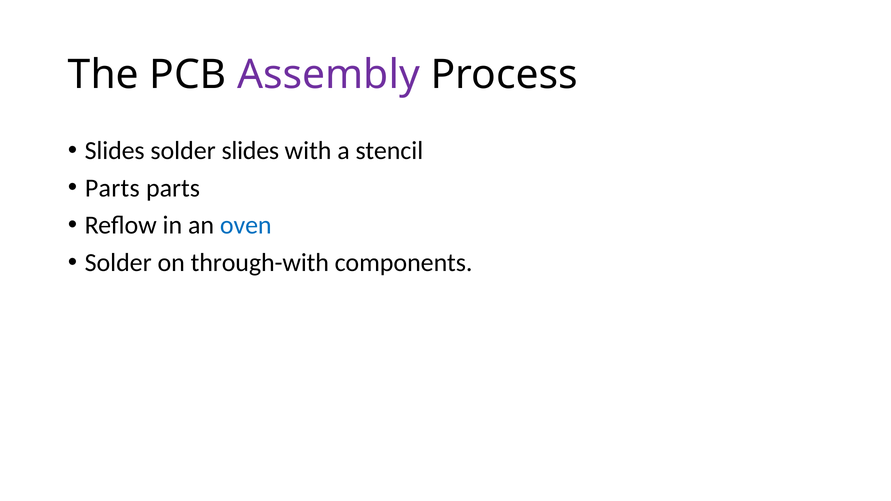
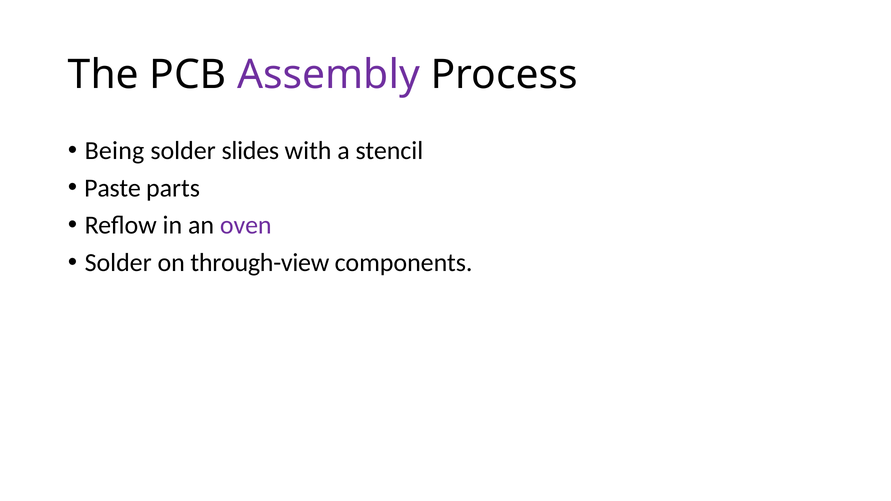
Slides at (115, 151): Slides -> Being
Parts at (112, 188): Parts -> Paste
oven colour: blue -> purple
through-with: through-with -> through-view
